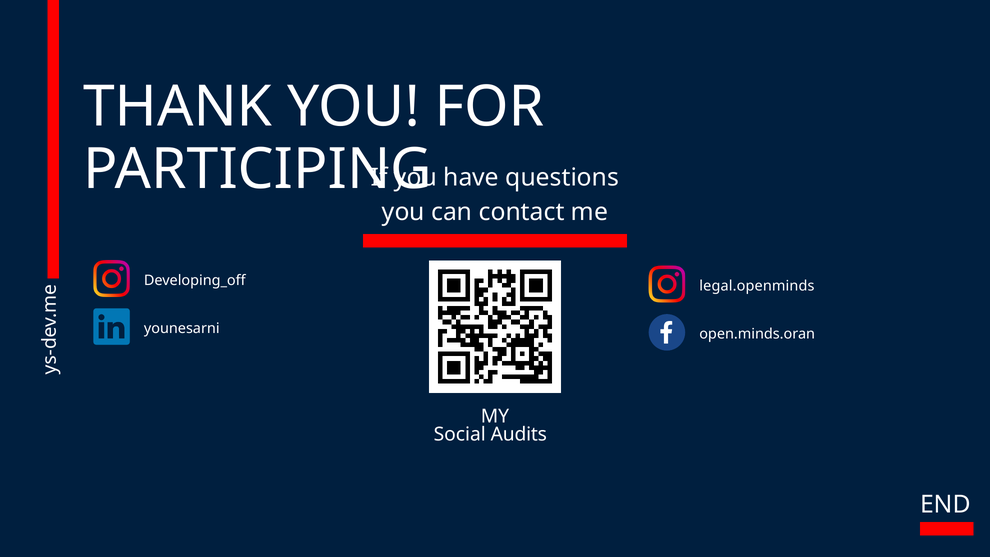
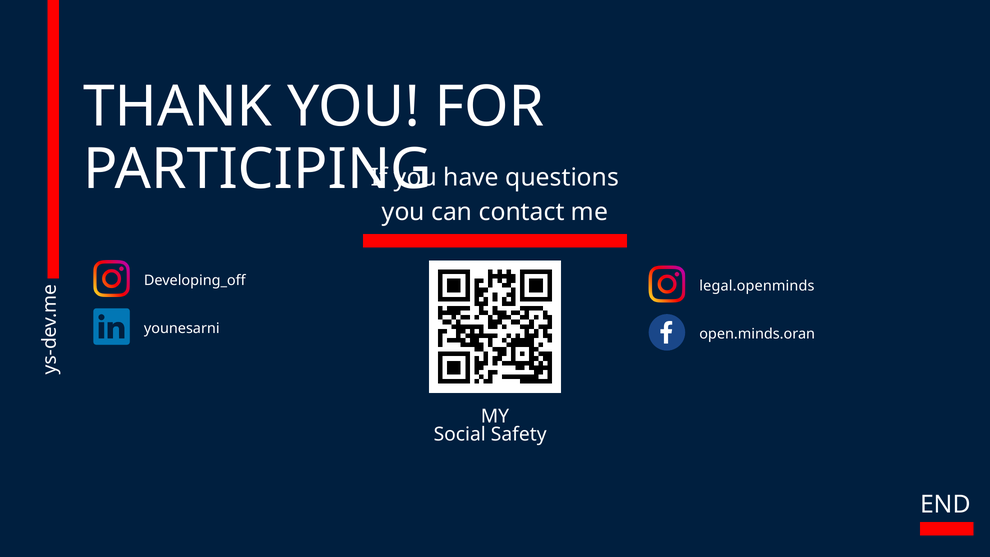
Audits: Audits -> Safety
